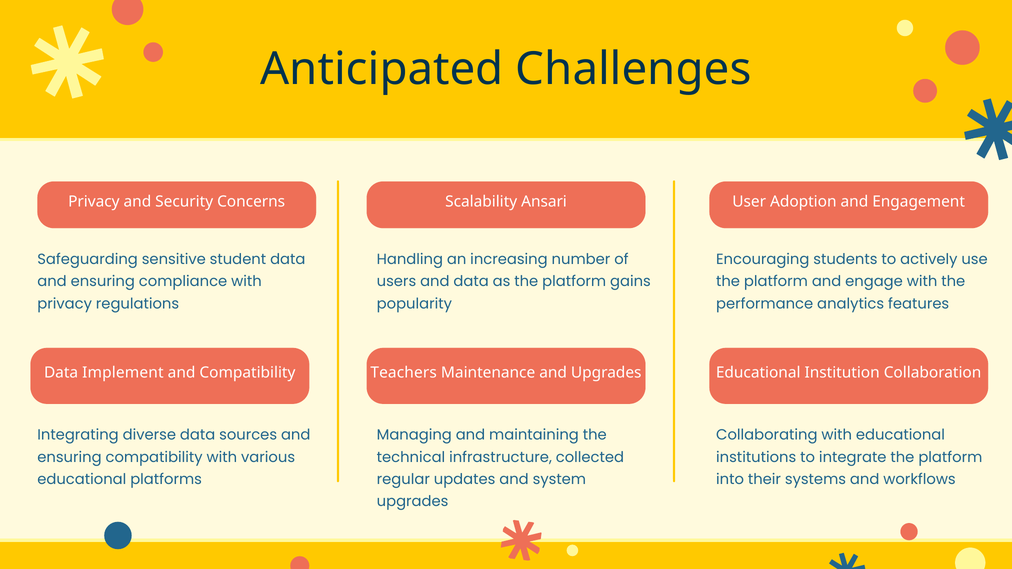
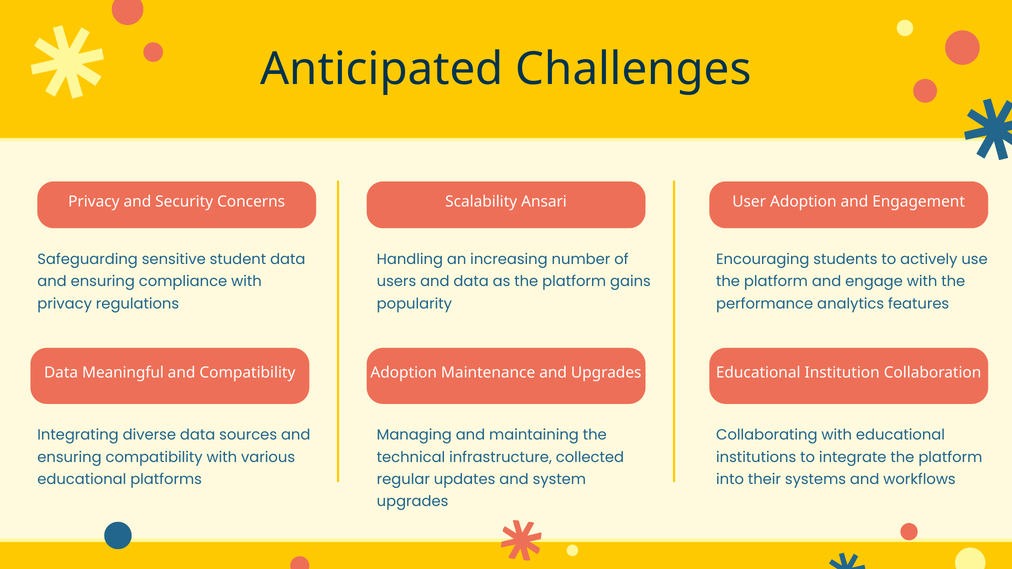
Implement: Implement -> Meaningful
Teachers at (404, 373): Teachers -> Adoption
